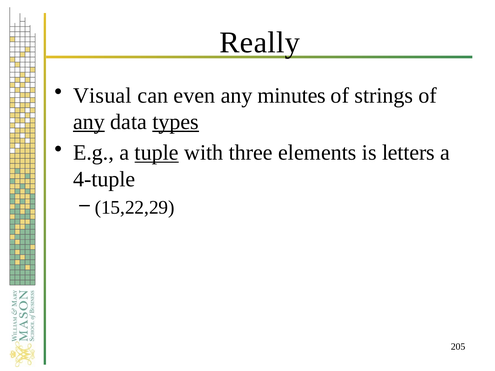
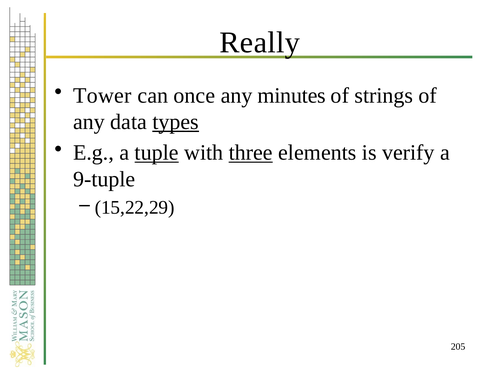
Visual: Visual -> Tower
even: even -> once
any at (89, 122) underline: present -> none
three underline: none -> present
letters: letters -> verify
4-tuple: 4-tuple -> 9-tuple
